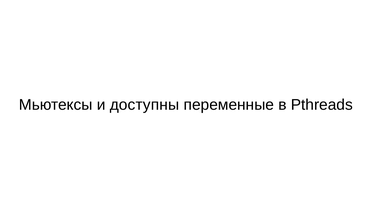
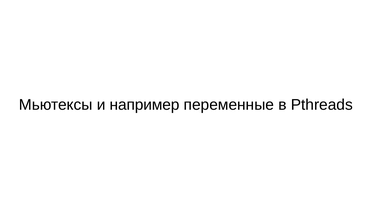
доступны: доступны -> например
